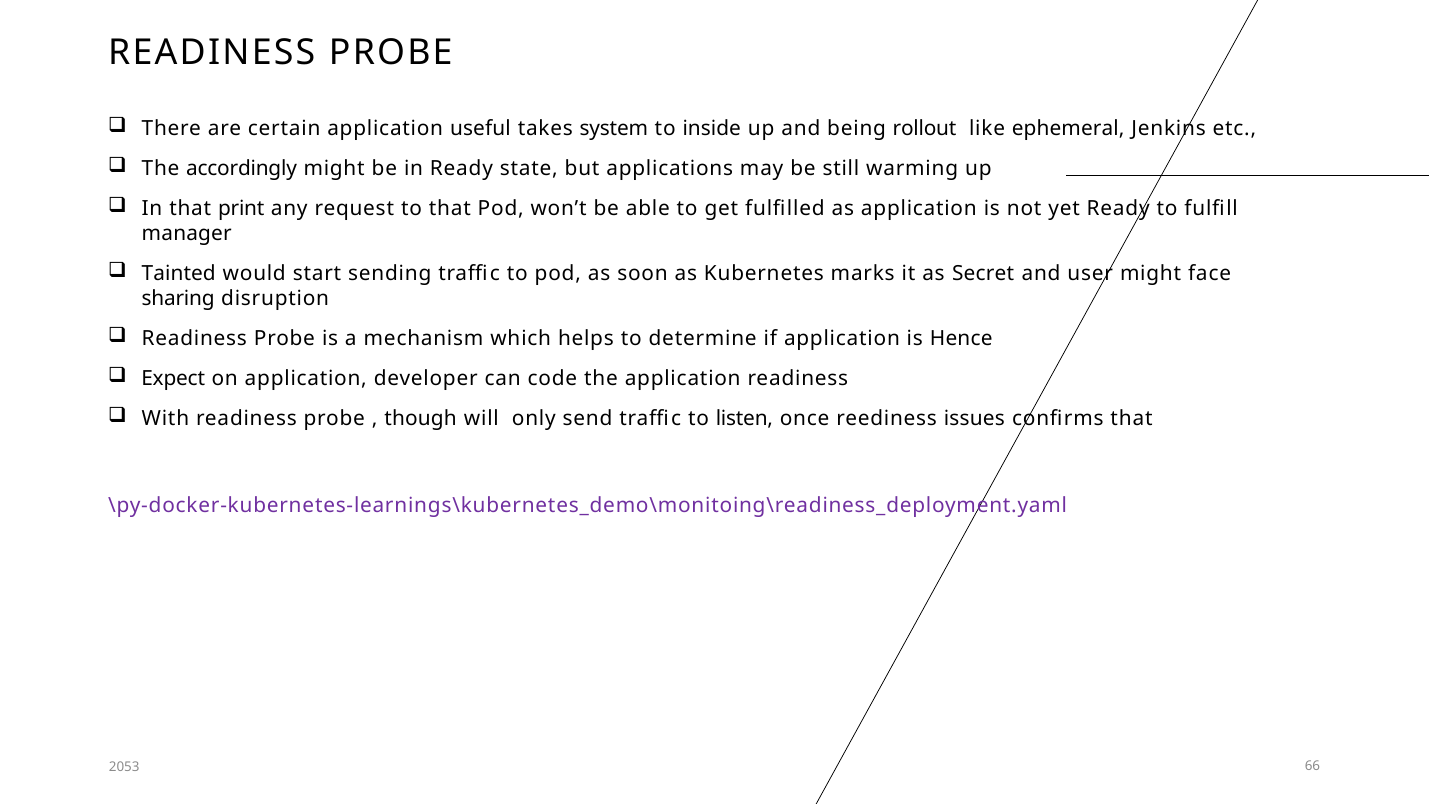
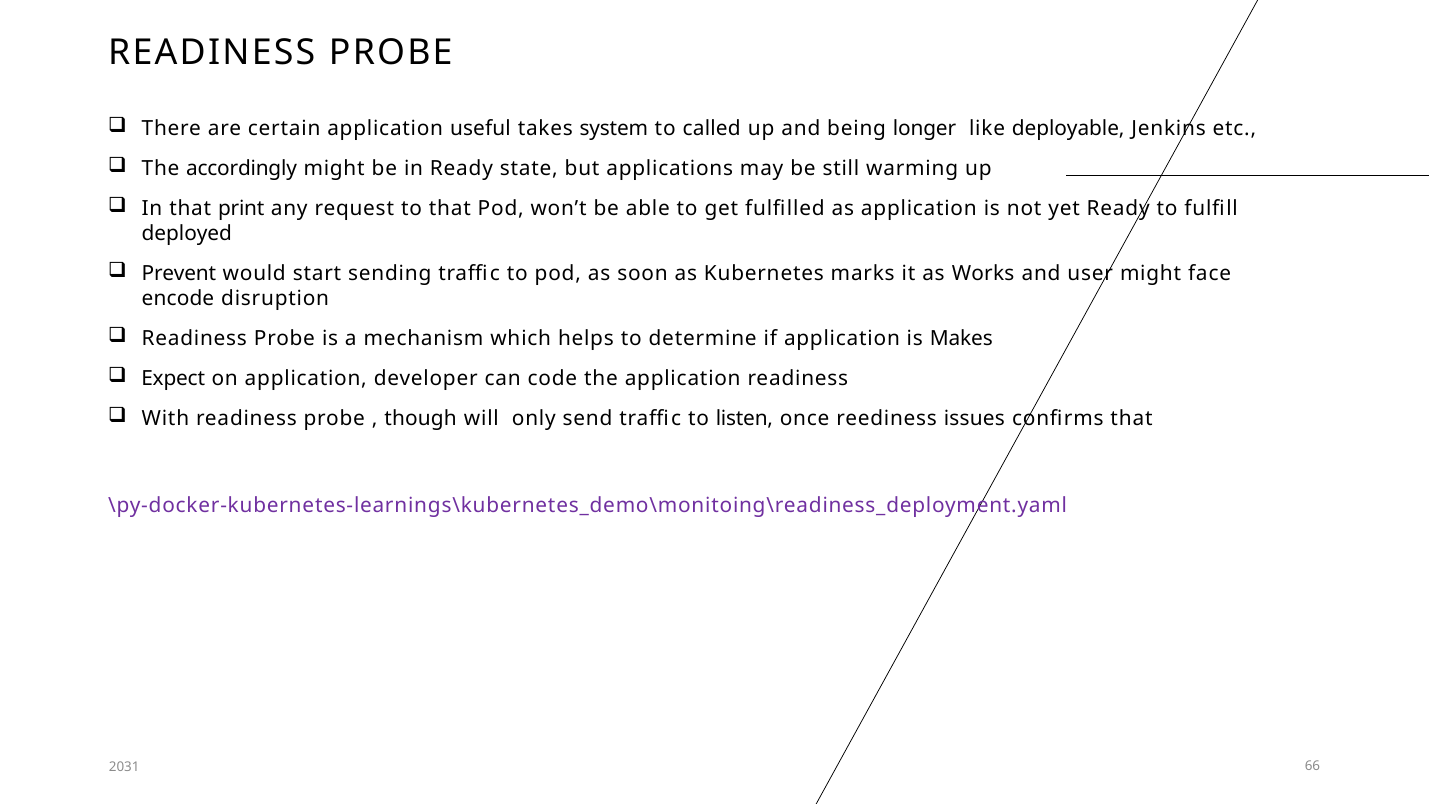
inside: inside -> called
rollout: rollout -> longer
ephemeral: ephemeral -> deployable
manager: manager -> deployed
Tainted: Tainted -> Prevent
Secret: Secret -> Works
sharing: sharing -> encode
Hence: Hence -> Makes
2053: 2053 -> 2031
